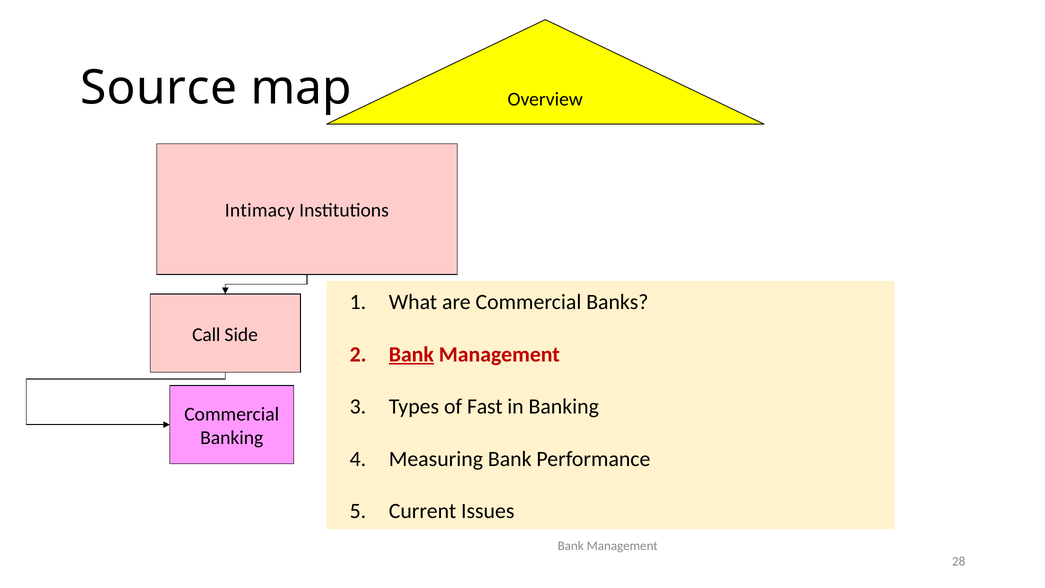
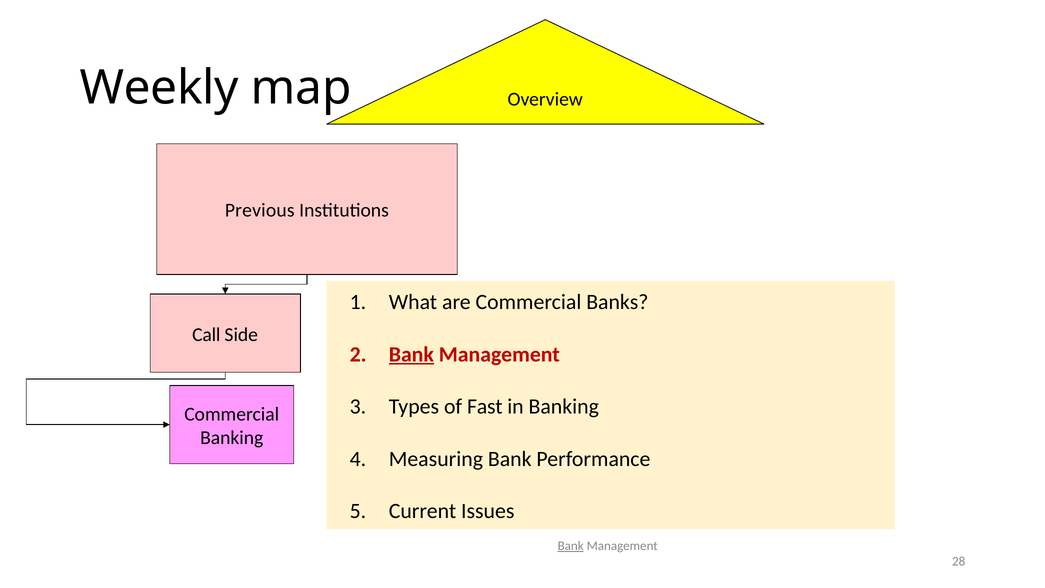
Source: Source -> Weekly
Intimacy: Intimacy -> Previous
Bank at (571, 546) underline: none -> present
